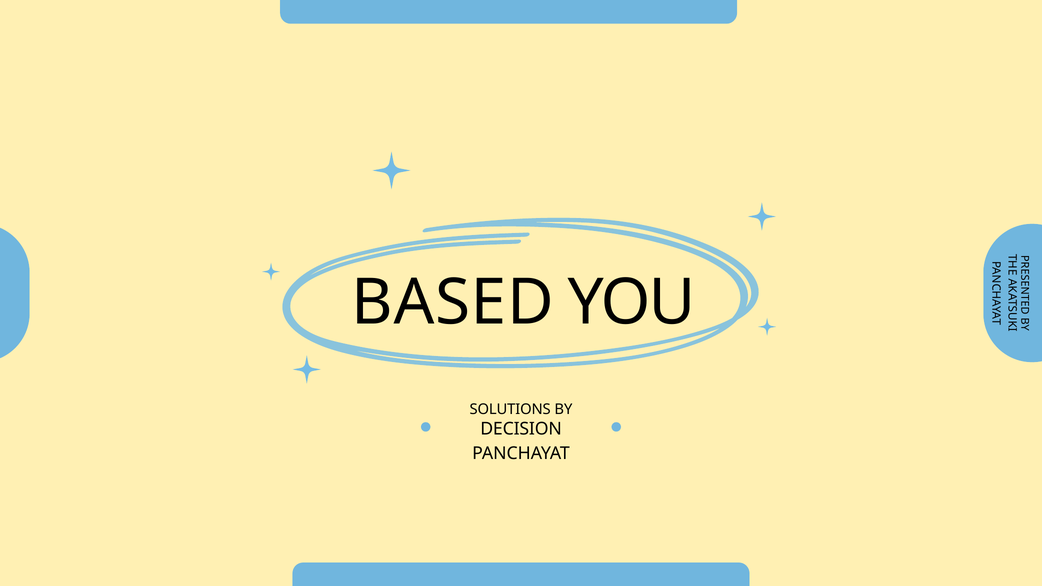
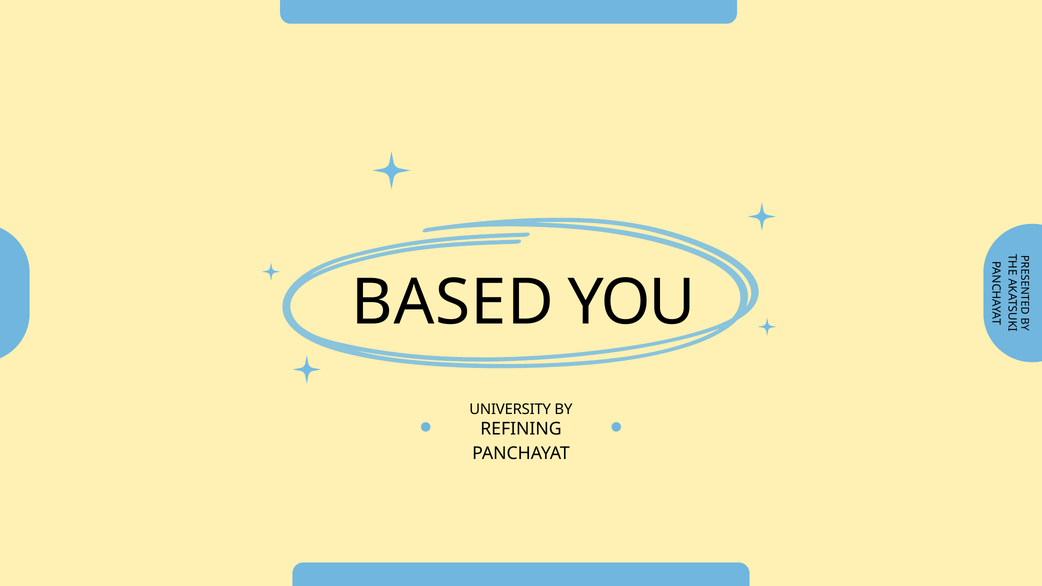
SOLUTIONS: SOLUTIONS -> UNIVERSITY
DECISION: DECISION -> REFINING
